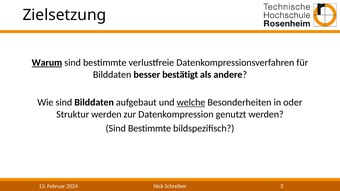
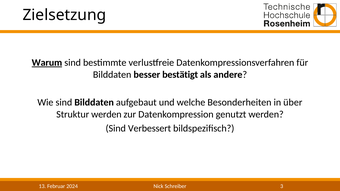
welche underline: present -> none
oder: oder -> über
Bestimmte at (150, 128): Bestimmte -> Verbessert
